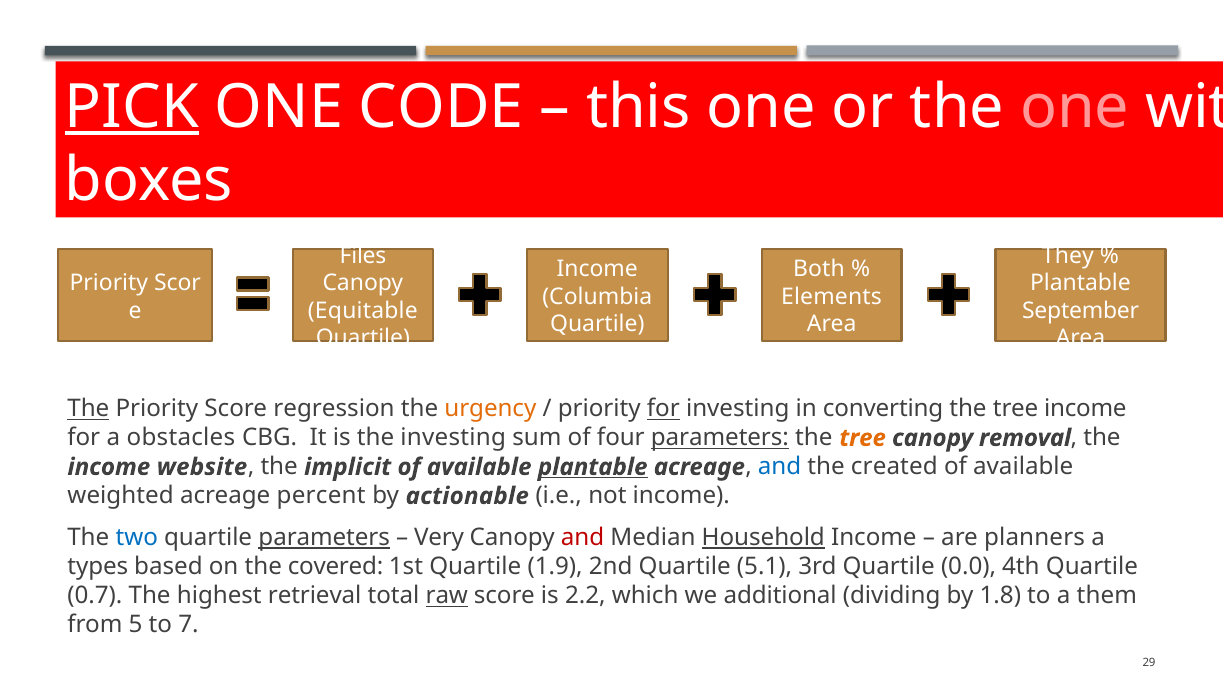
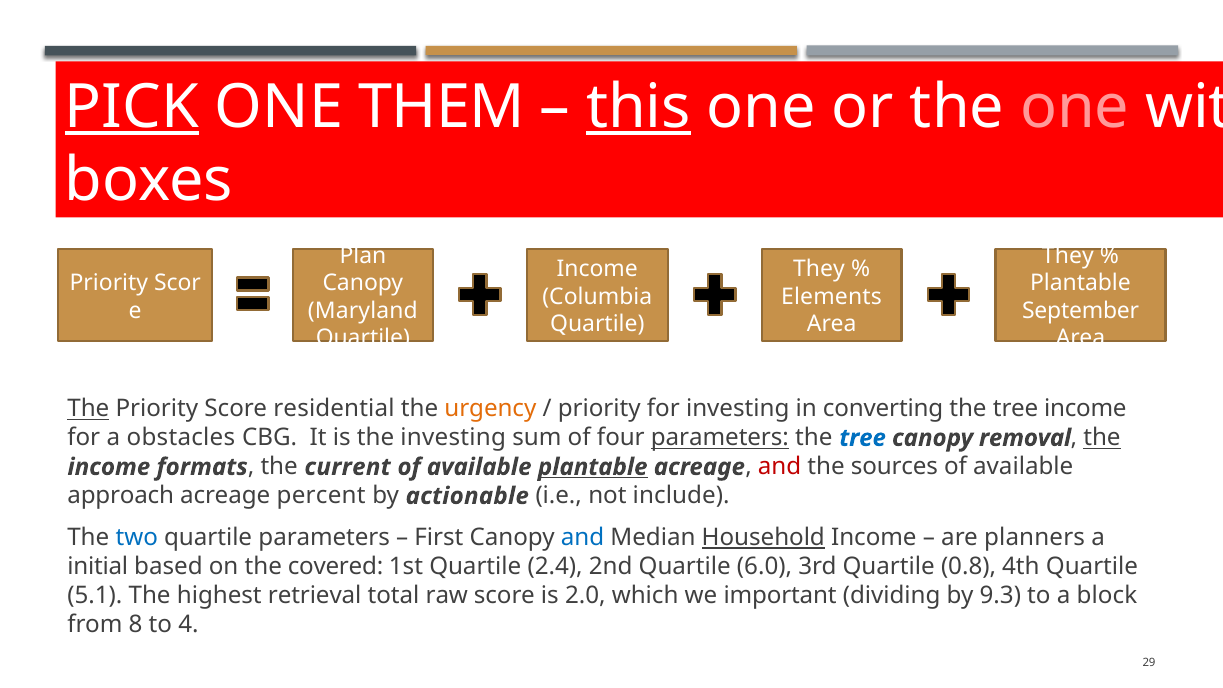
CODE: CODE -> THEM
this underline: none -> present
Files: Files -> Plan
Both at (819, 269): Both -> They
Equitable: Equitable -> Maryland
regression: regression -> residential
for at (663, 409) underline: present -> none
tree at (863, 438) colour: orange -> blue
the at (1102, 438) underline: none -> present
website: website -> formats
implicit: implicit -> current
and at (780, 467) colour: blue -> red
created: created -> sources
weighted: weighted -> approach
not income: income -> include
parameters at (324, 538) underline: present -> none
Very: Very -> First
and at (583, 538) colour: red -> blue
types: types -> initial
1.9: 1.9 -> 2.4
5.1: 5.1 -> 6.0
0.0: 0.0 -> 0.8
0.7: 0.7 -> 5.1
raw underline: present -> none
2.2: 2.2 -> 2.0
additional: additional -> important
1.8: 1.8 -> 9.3
them: them -> block
5: 5 -> 8
7: 7 -> 4
